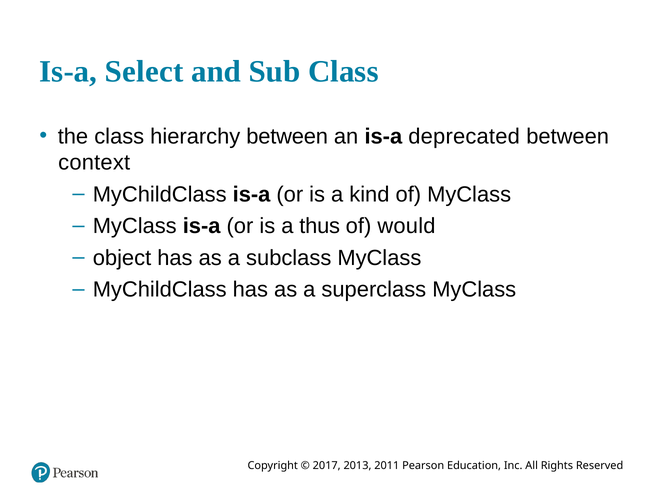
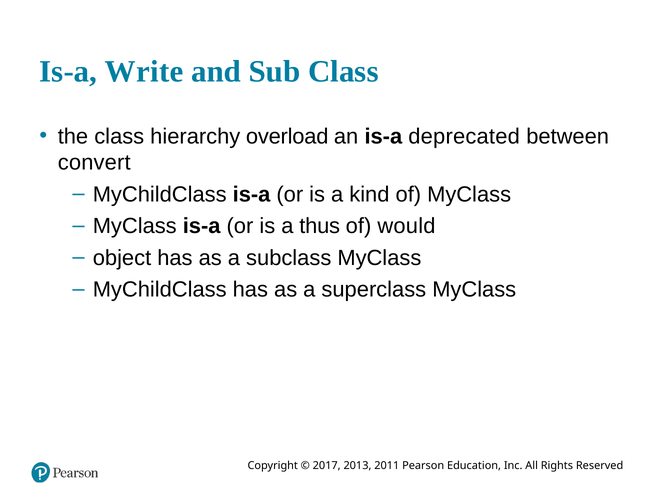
Select: Select -> Write
hierarchy between: between -> overload
context: context -> convert
